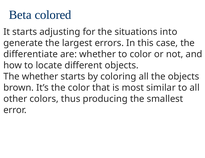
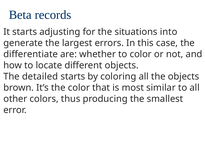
colored: colored -> records
The whether: whether -> detailed
